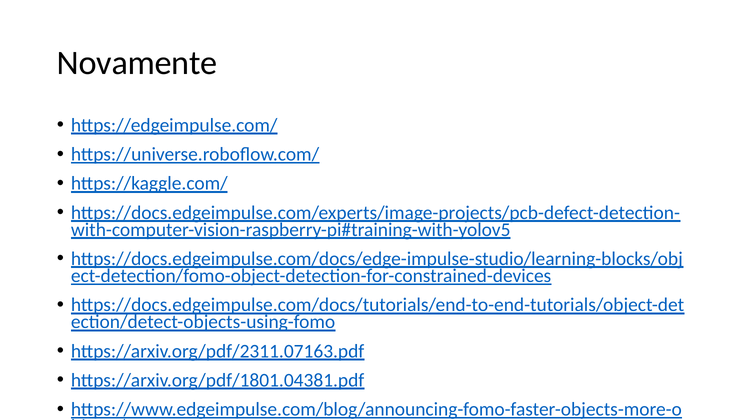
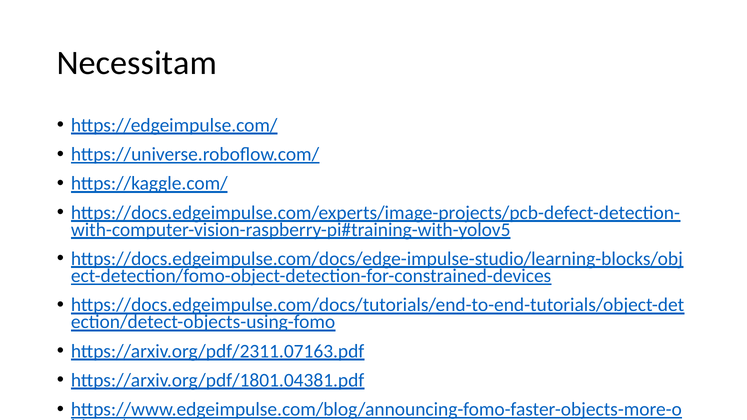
Novamente: Novamente -> Necessitam
